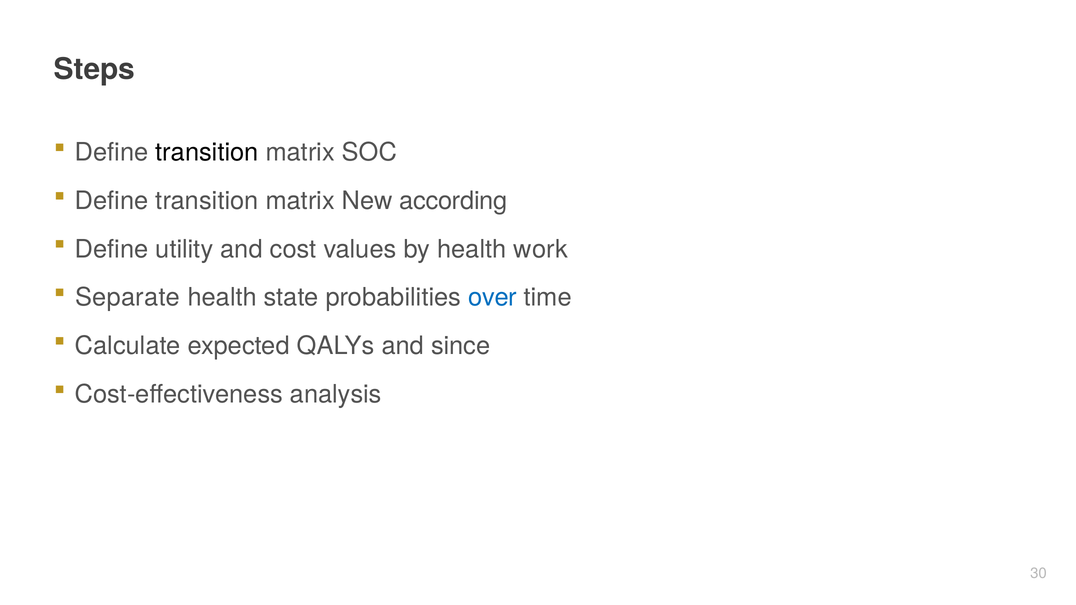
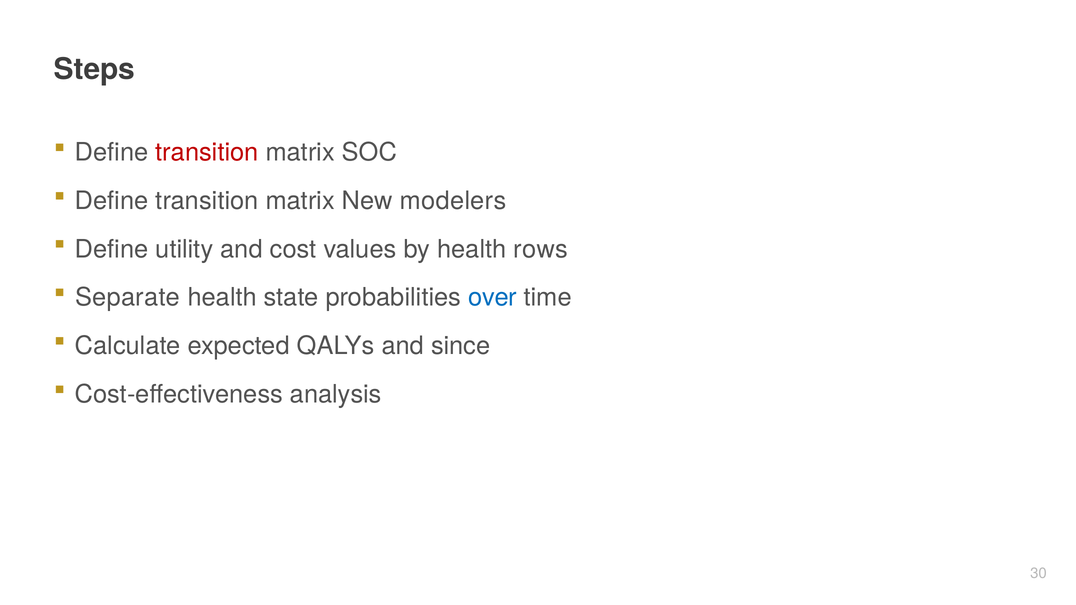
transition at (207, 152) colour: black -> red
according: according -> modelers
work: work -> rows
